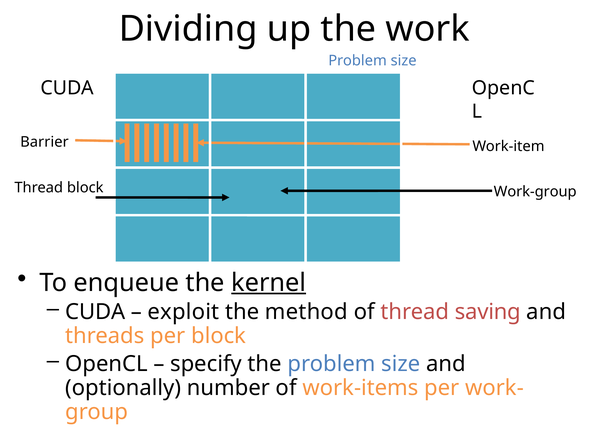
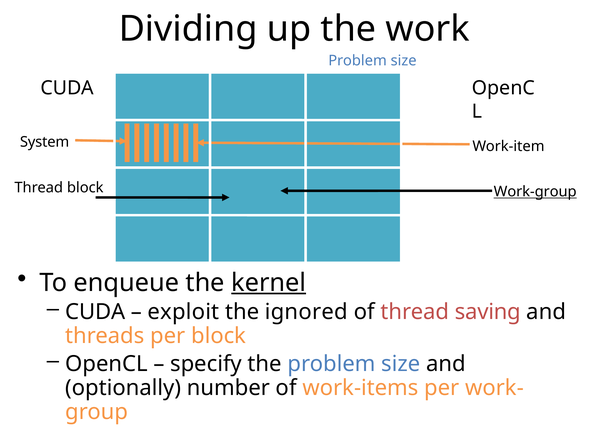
Barrier: Barrier -> System
Work-group underline: none -> present
method: method -> ignored
